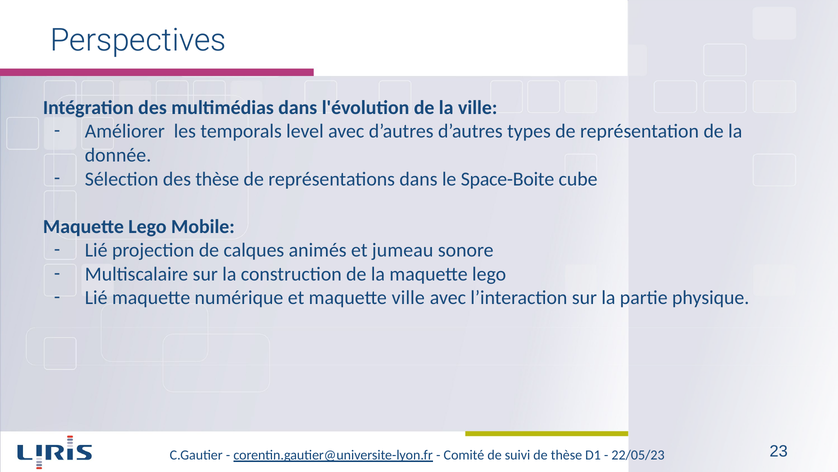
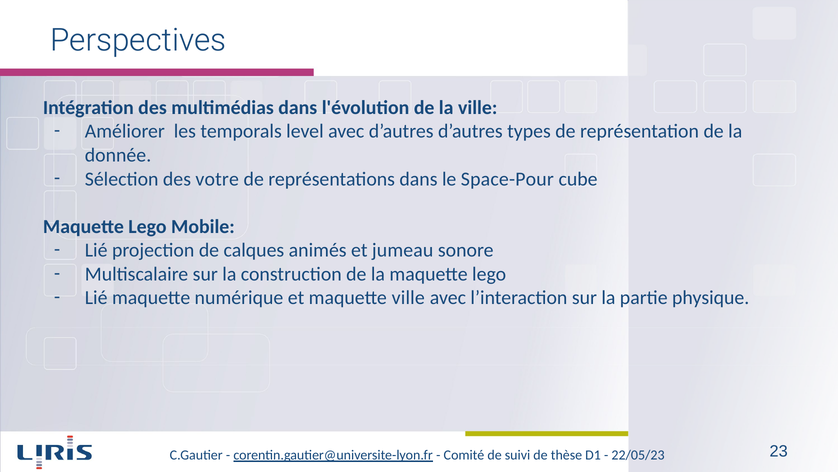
des thèse: thèse -> votre
Space-Boite: Space-Boite -> Space-Pour
